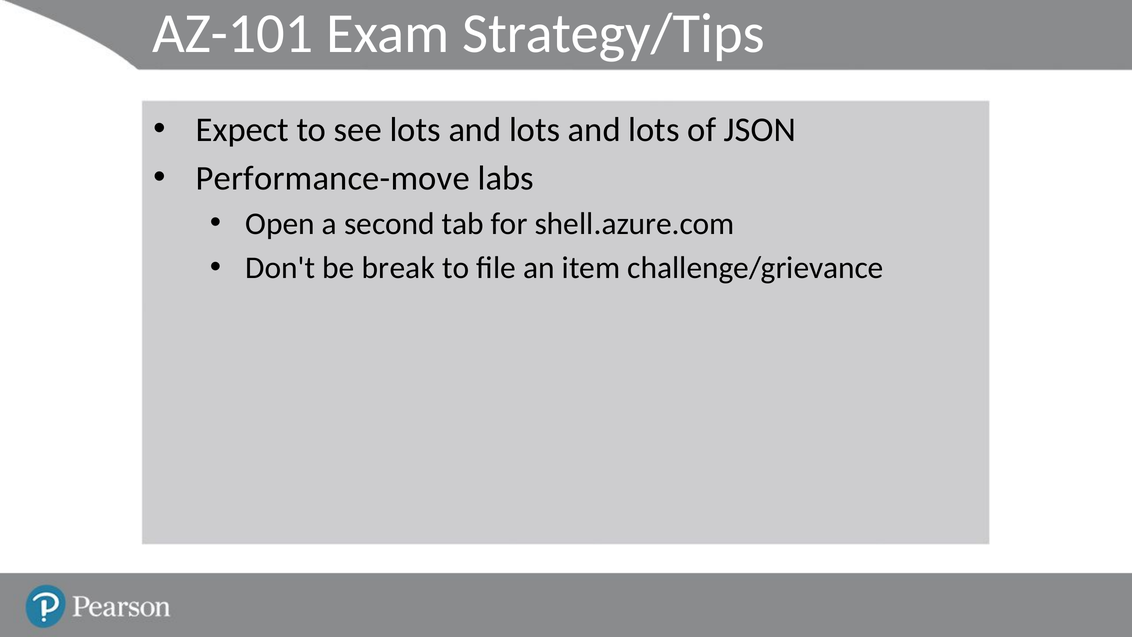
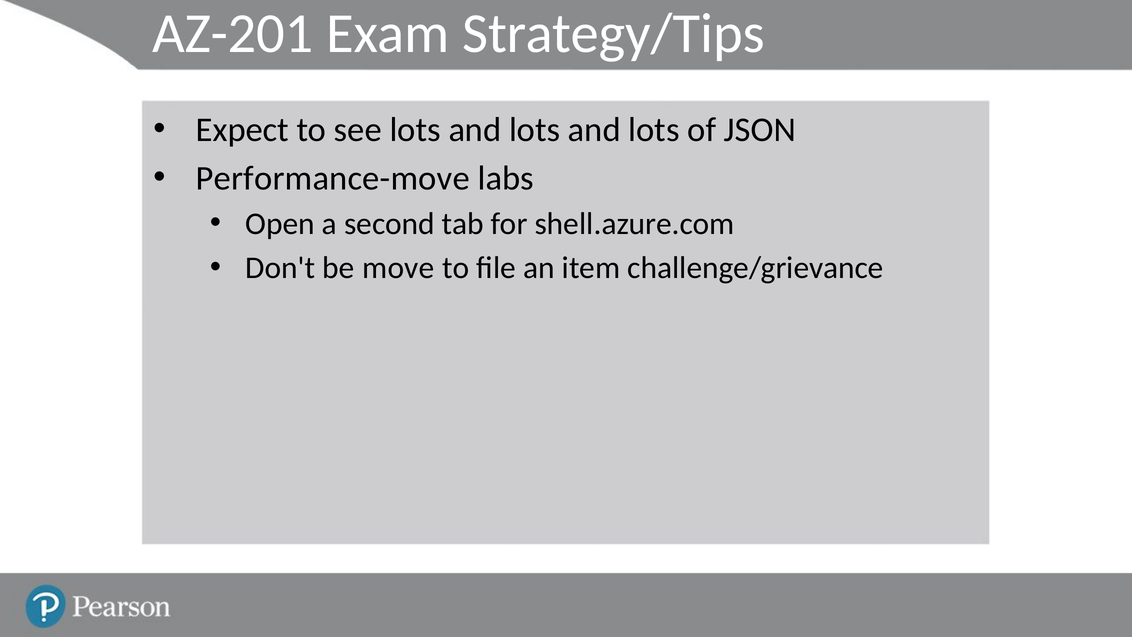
AZ-101: AZ-101 -> AZ-201
break: break -> move
